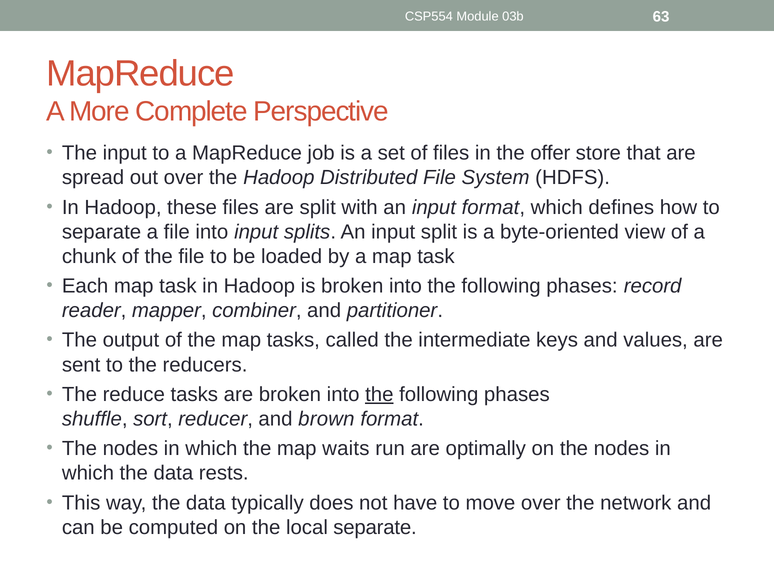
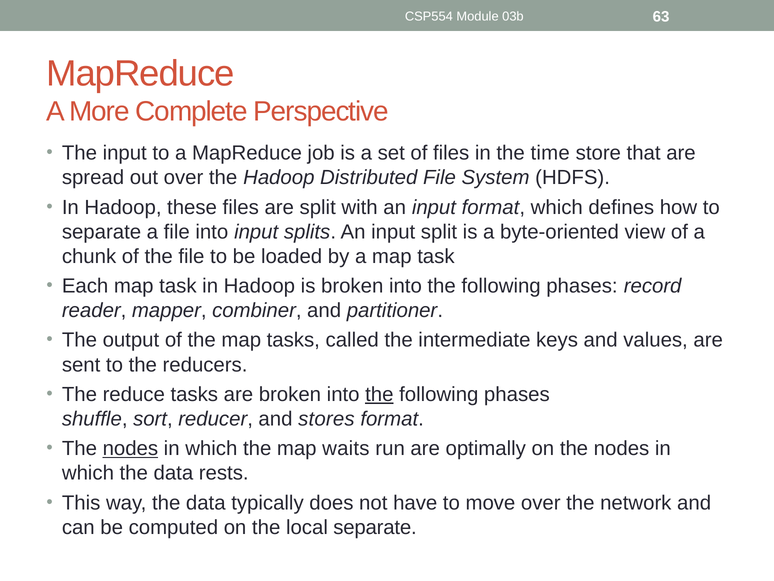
offer: offer -> time
brown: brown -> stores
nodes at (130, 448) underline: none -> present
